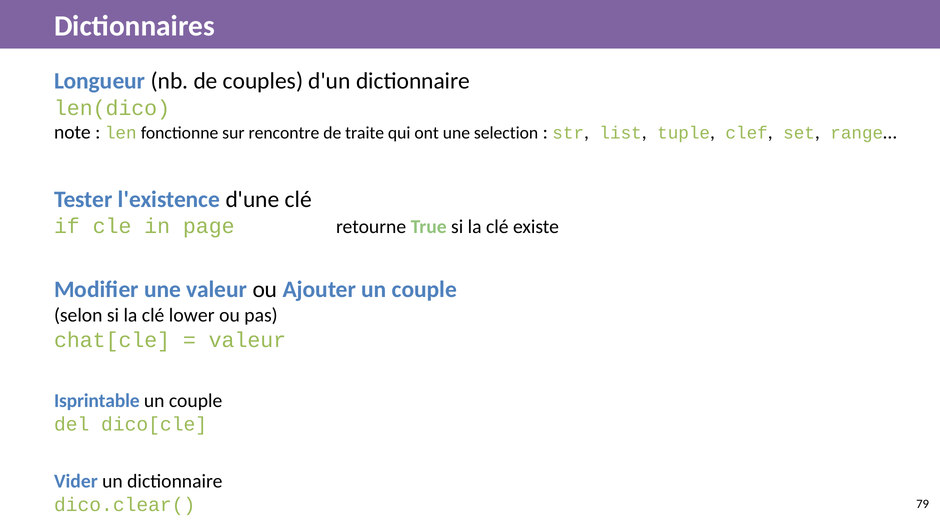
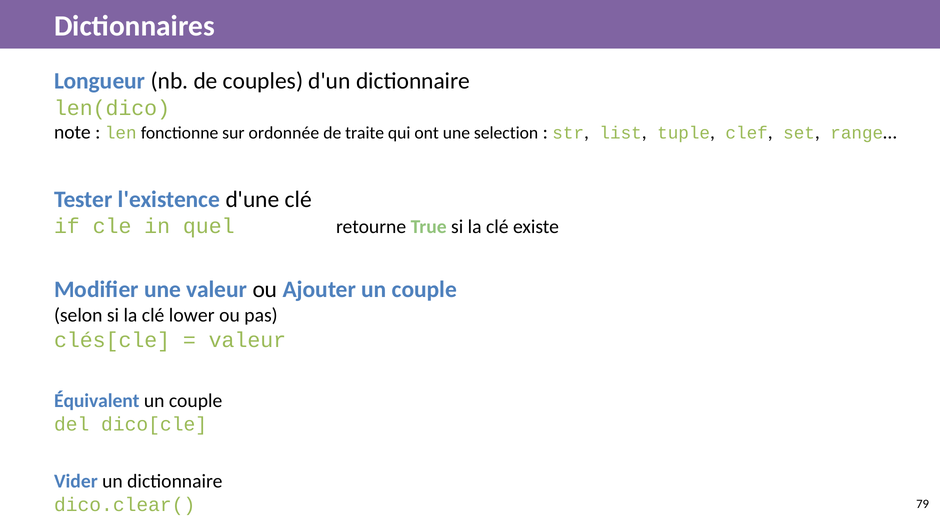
rencontre: rencontre -> ordonnée
page: page -> quel
chat[cle: chat[cle -> clés[cle
Isprintable: Isprintable -> Équivalent
